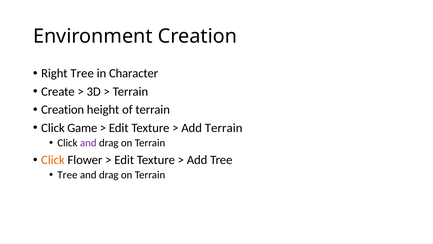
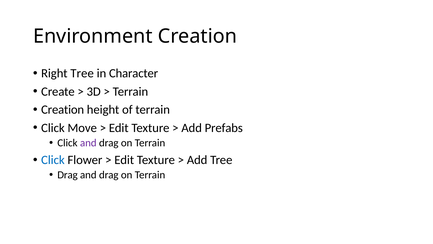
Game: Game -> Move
Add Terrain: Terrain -> Prefabs
Click at (53, 160) colour: orange -> blue
Tree at (67, 175): Tree -> Drag
